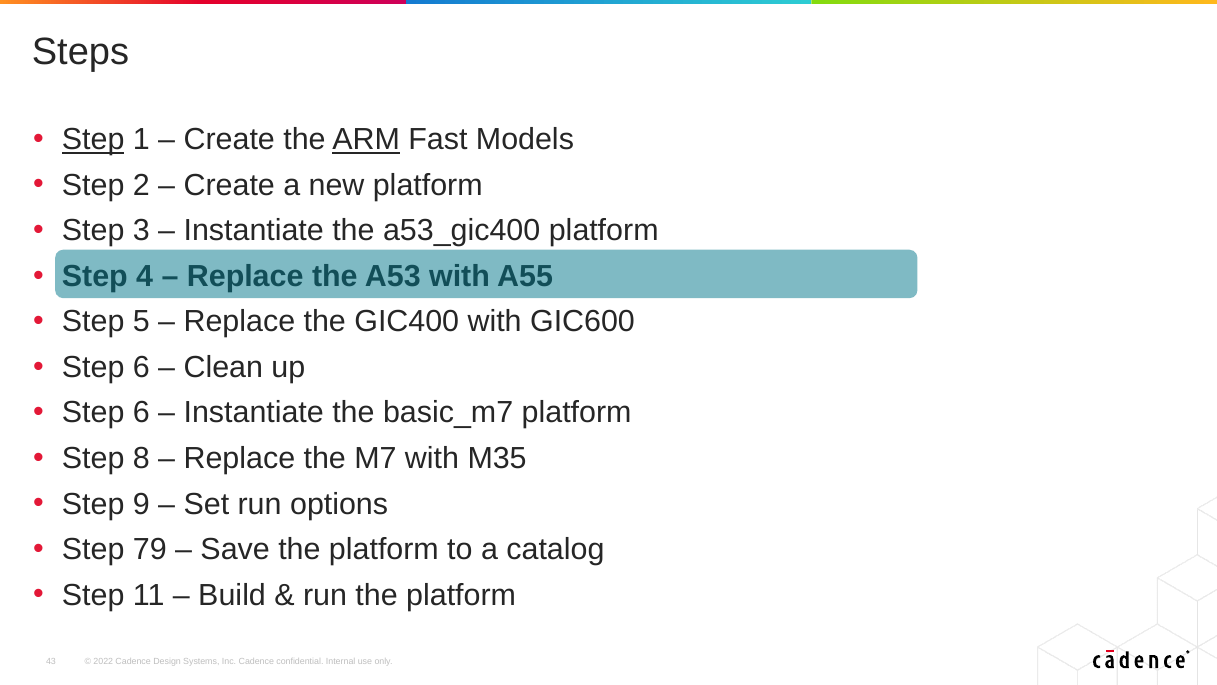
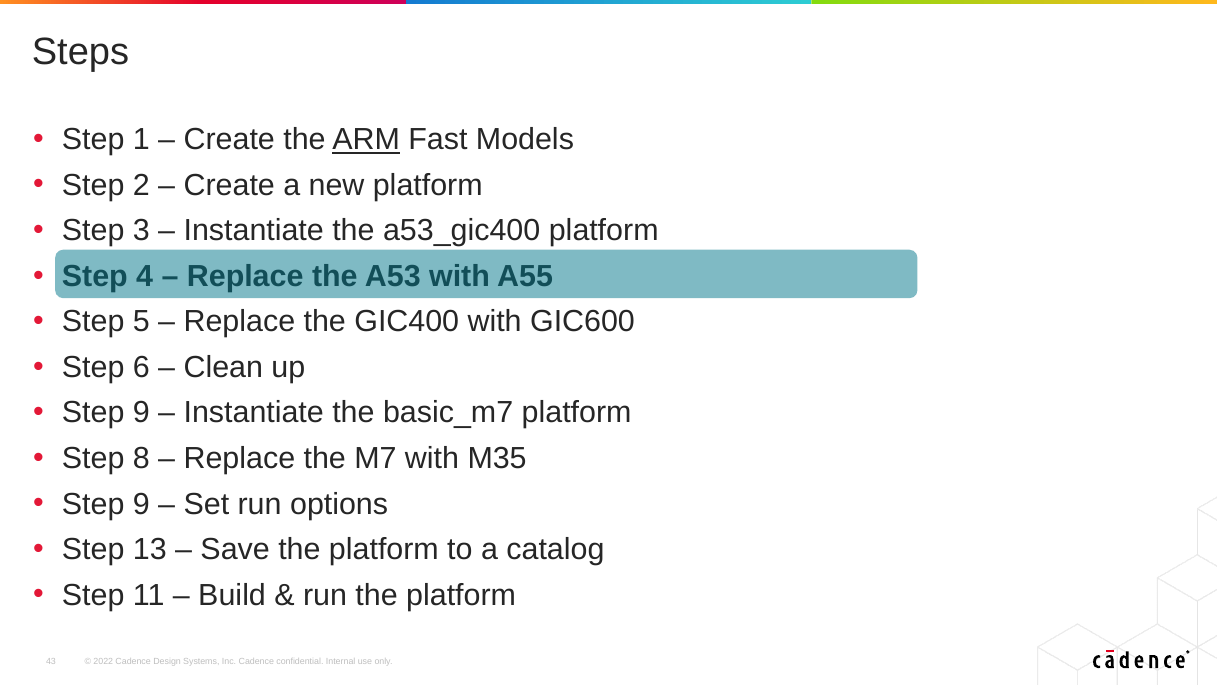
Step at (93, 139) underline: present -> none
6 at (141, 413): 6 -> 9
79: 79 -> 13
